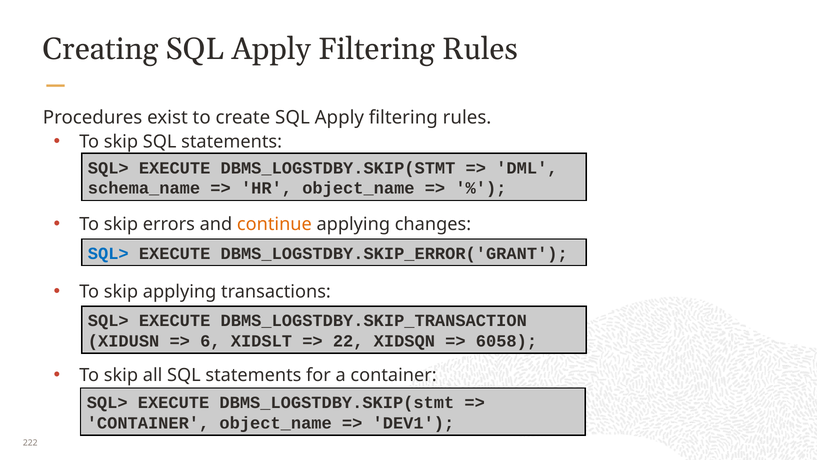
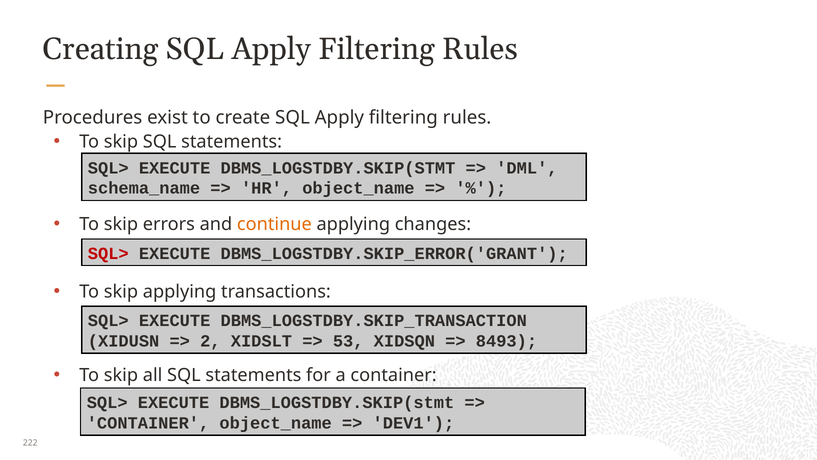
SQL> at (108, 253) colour: blue -> red
6: 6 -> 2
22: 22 -> 53
6058: 6058 -> 8493
